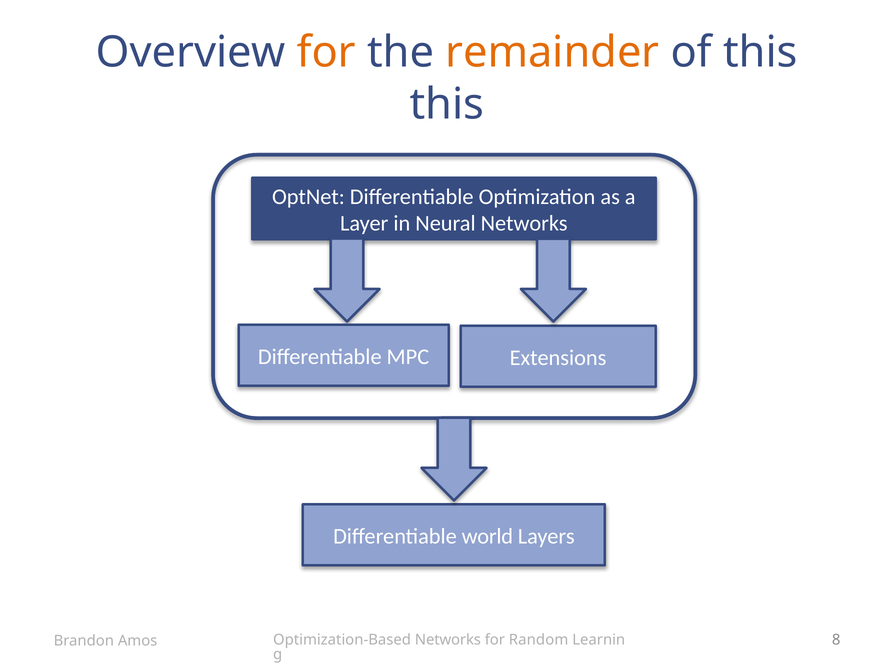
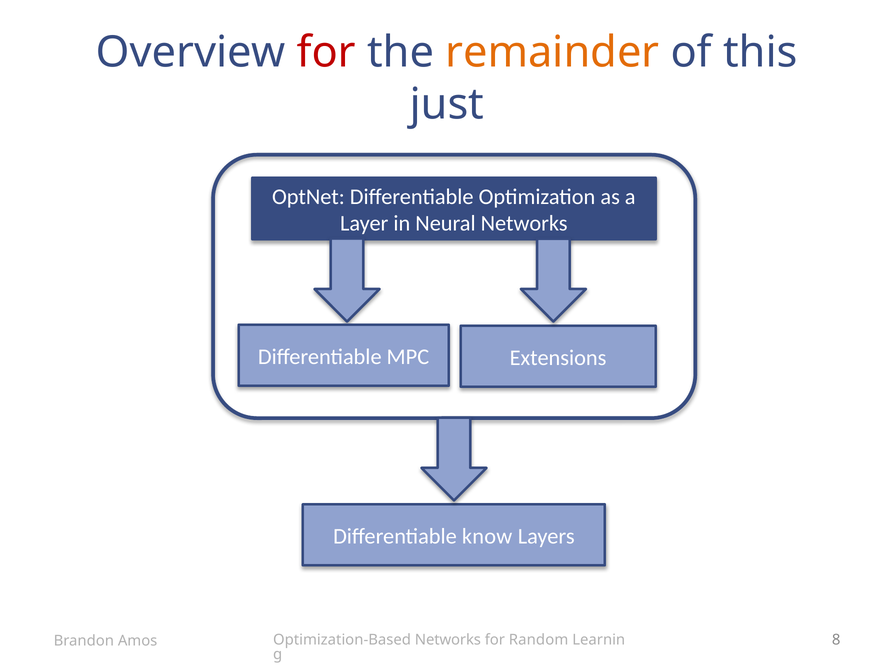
for at (326, 52) colour: orange -> red
this at (447, 104): this -> just
world: world -> know
